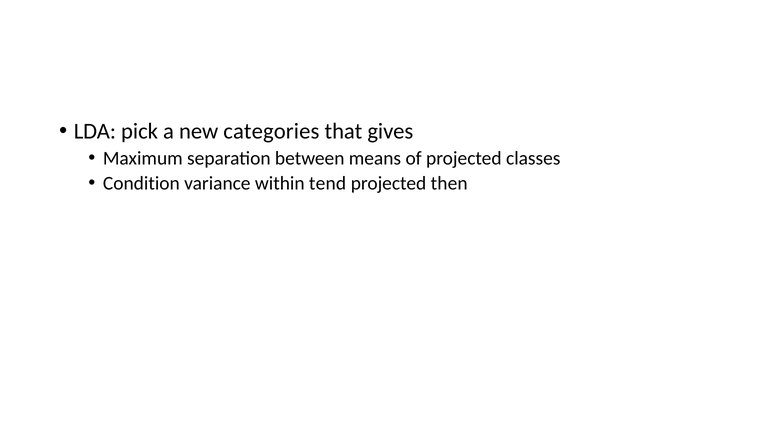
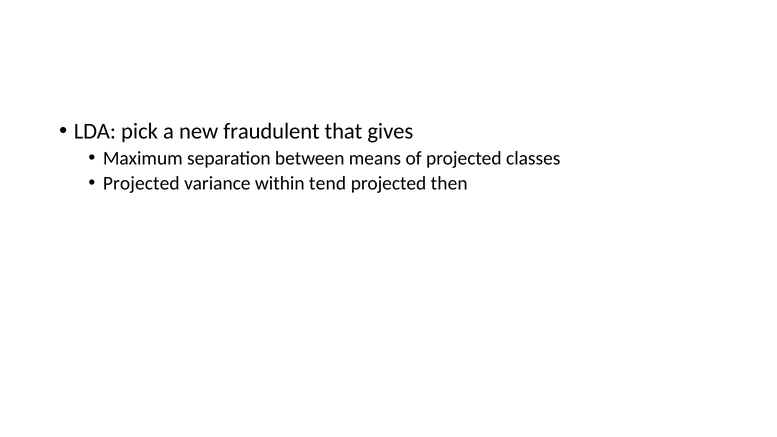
categories: categories -> fraudulent
Condition at (141, 183): Condition -> Projected
